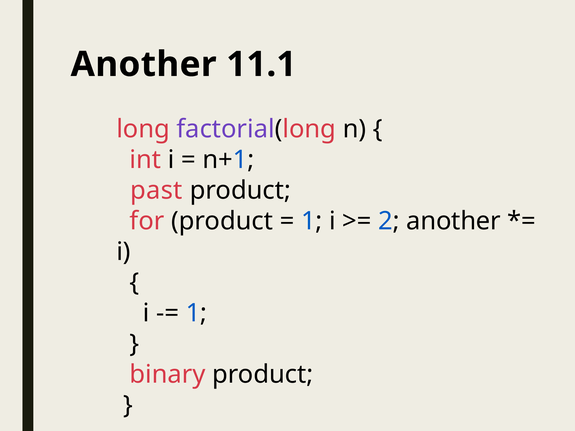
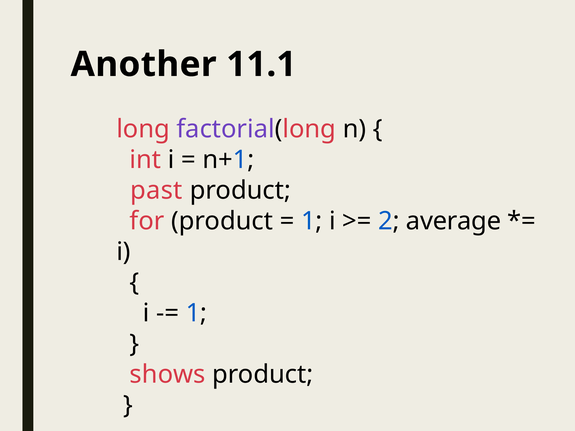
2 another: another -> average
binary: binary -> shows
